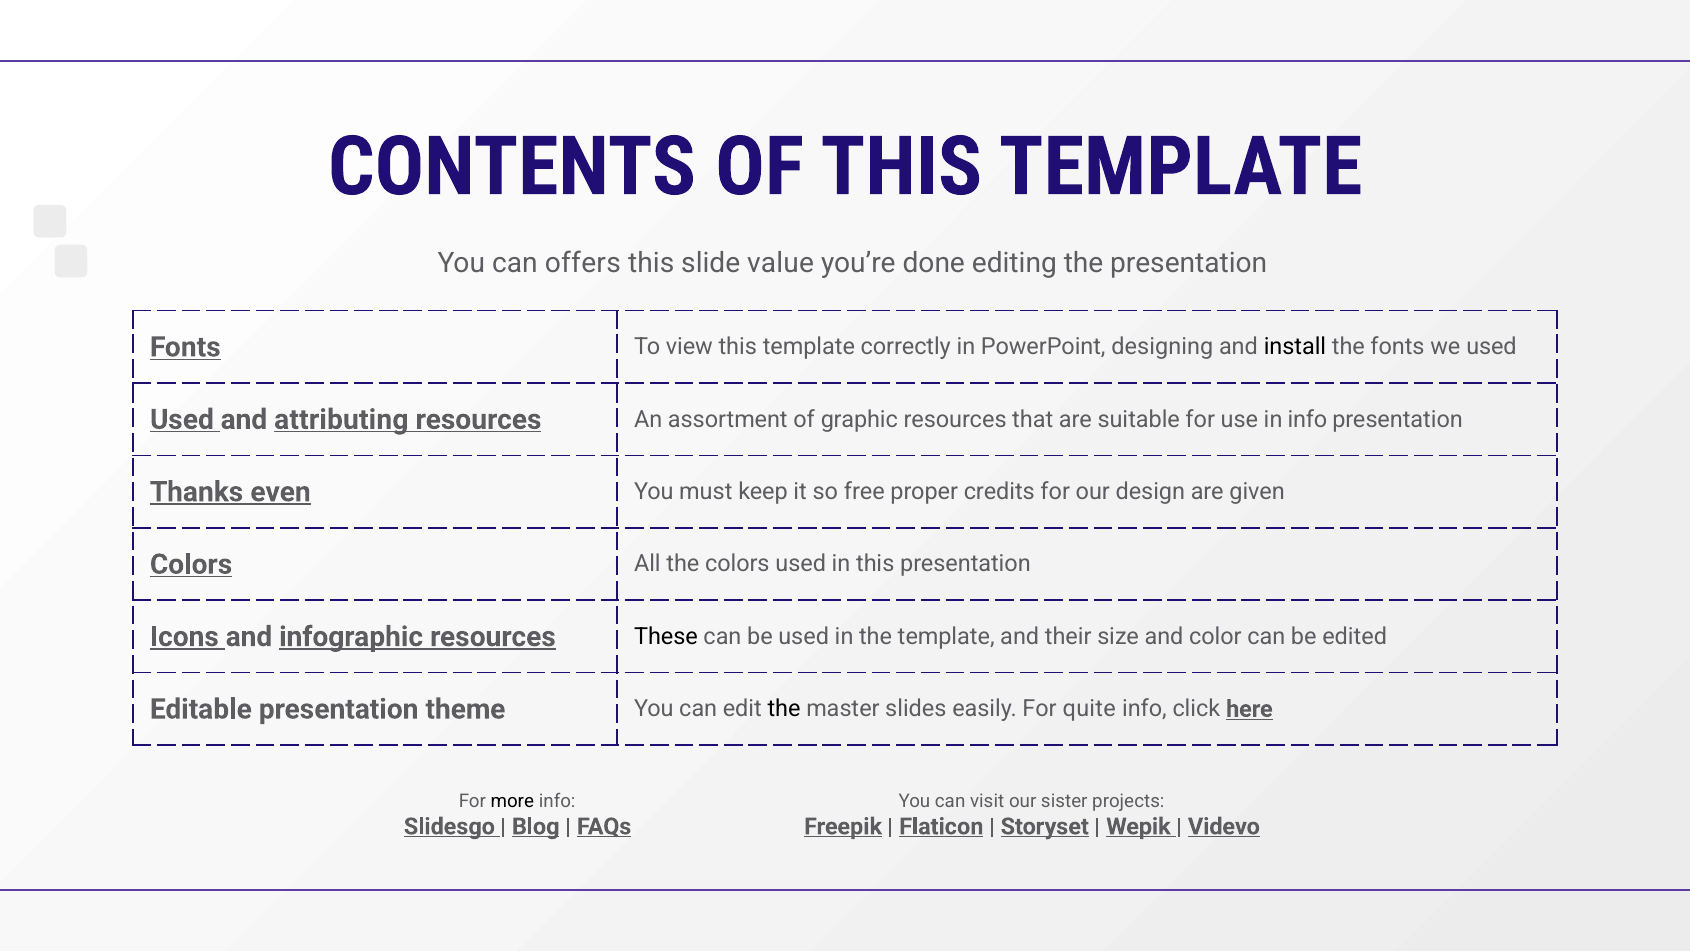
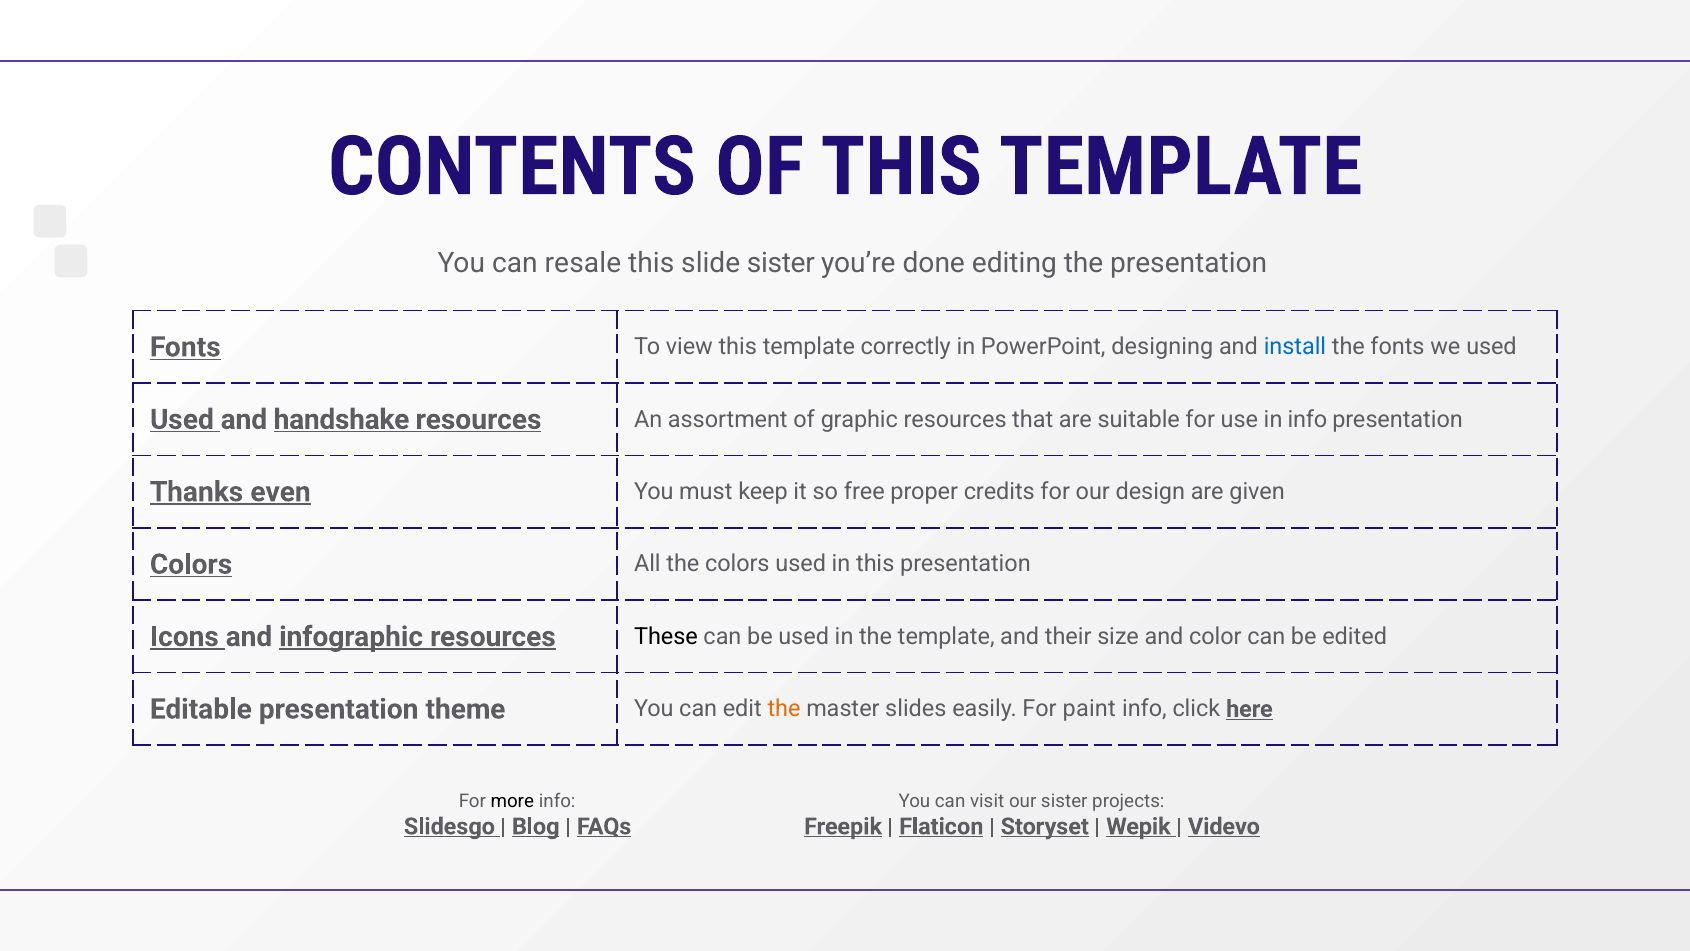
offers: offers -> resale
slide value: value -> sister
install colour: black -> blue
attributing: attributing -> handshake
the at (784, 709) colour: black -> orange
quite: quite -> paint
